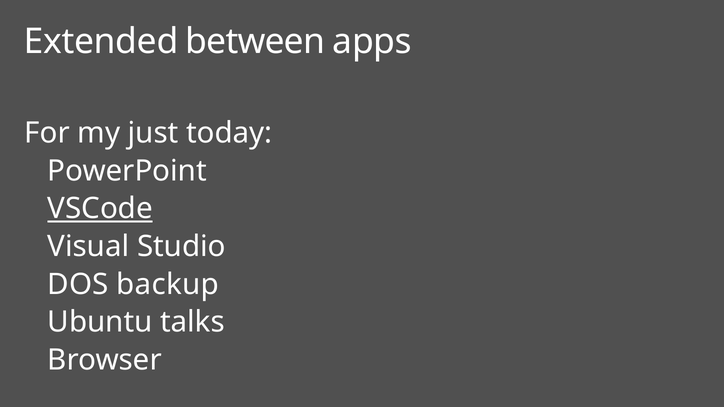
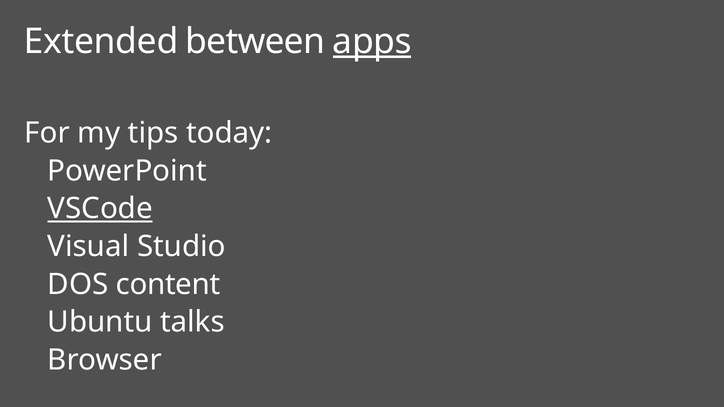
apps underline: none -> present
just: just -> tips
backup: backup -> content
